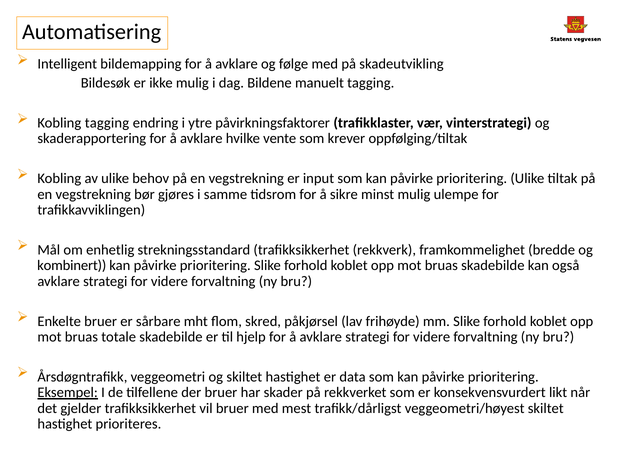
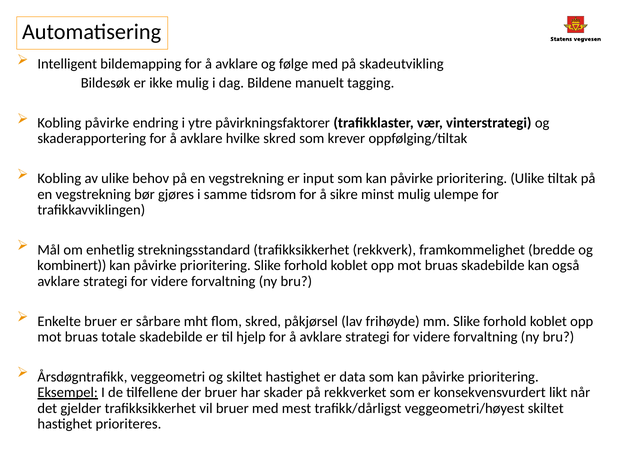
Kobling tagging: tagging -> påvirke
hvilke vente: vente -> skred
